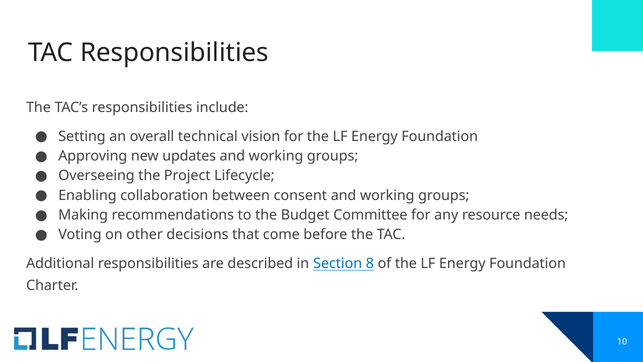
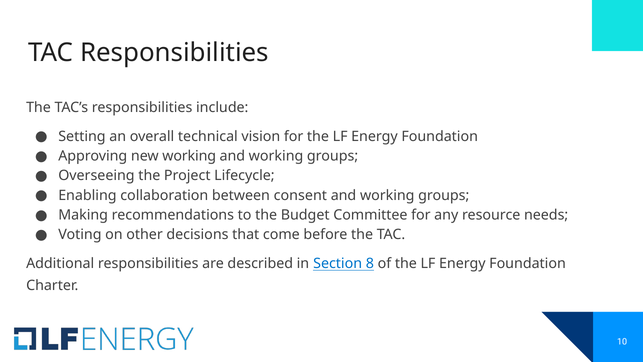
new updates: updates -> working
